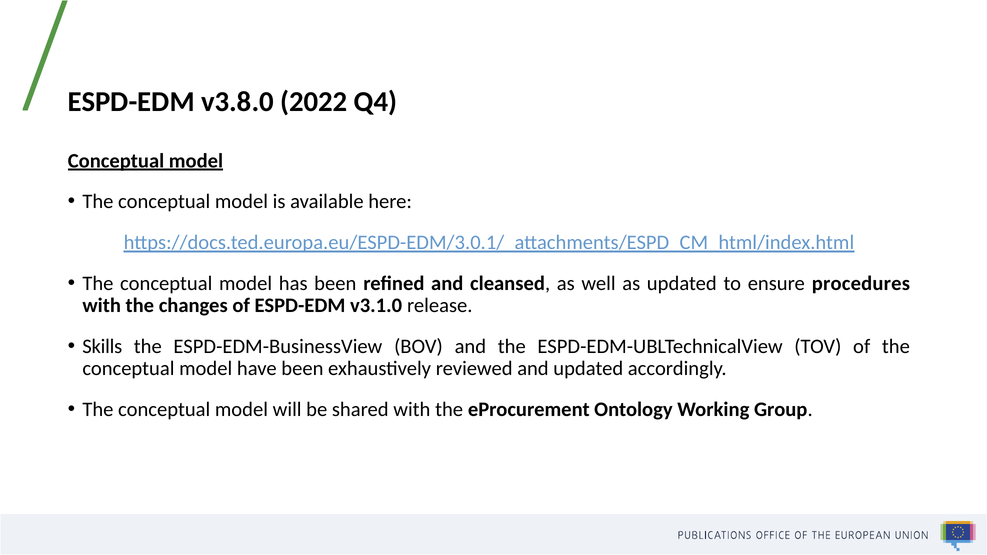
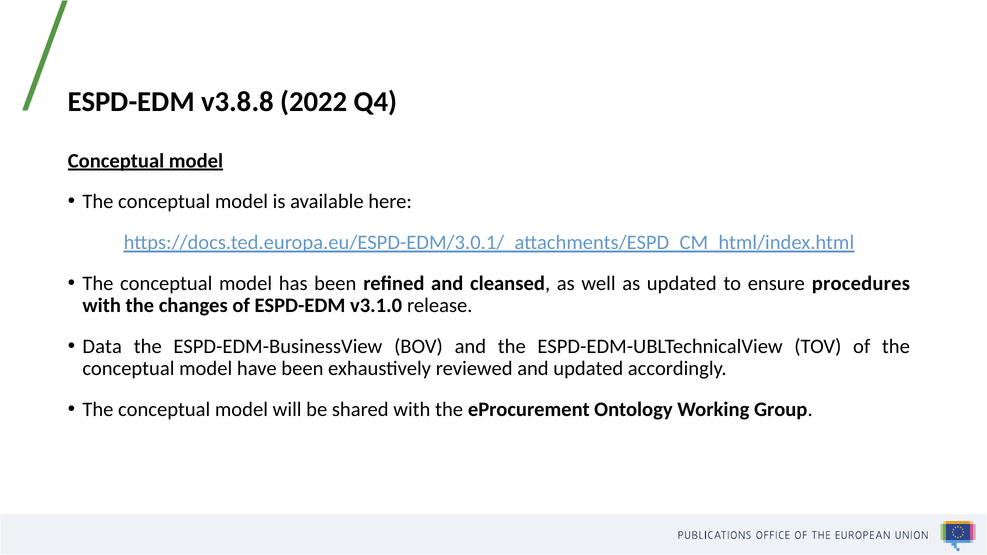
v3.8.0: v3.8.0 -> v3.8.8
Skills: Skills -> Data
